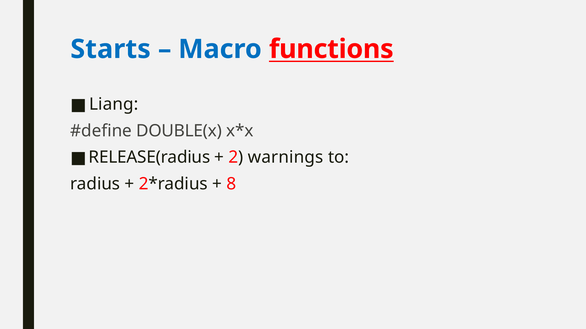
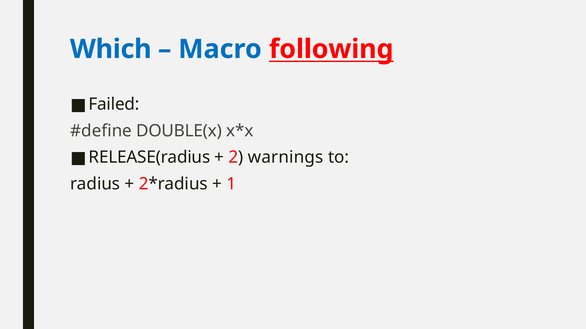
Starts: Starts -> Which
functions: functions -> following
Liang: Liang -> Failed
8: 8 -> 1
